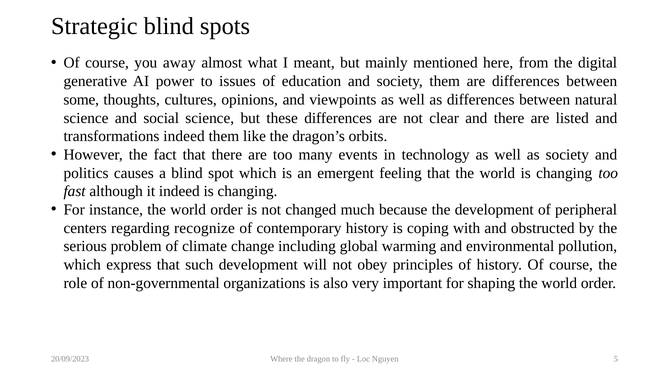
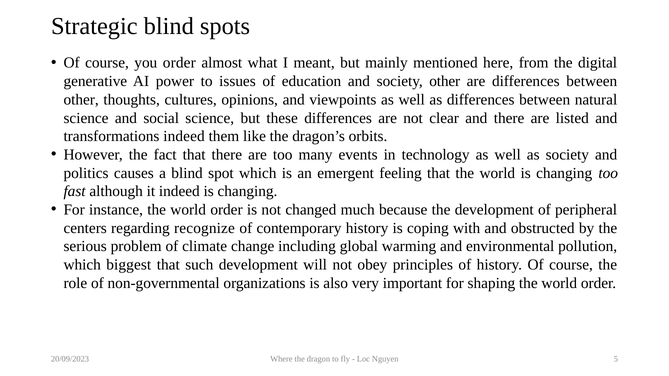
you away: away -> order
society them: them -> other
some at (81, 100): some -> other
express: express -> biggest
